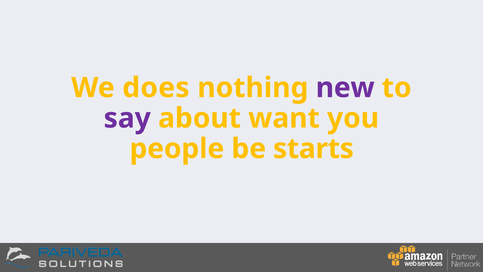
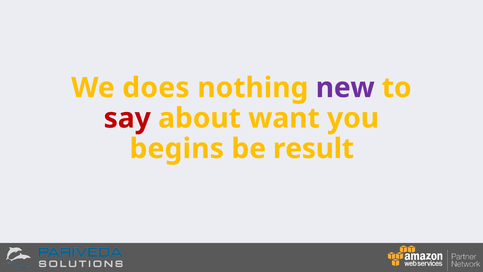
say colour: purple -> red
people: people -> begins
starts: starts -> result
